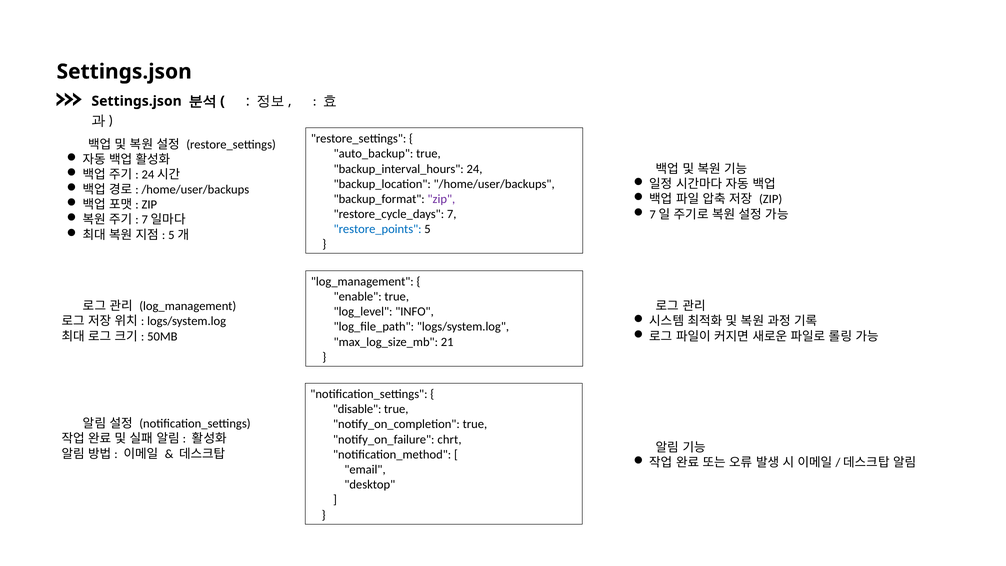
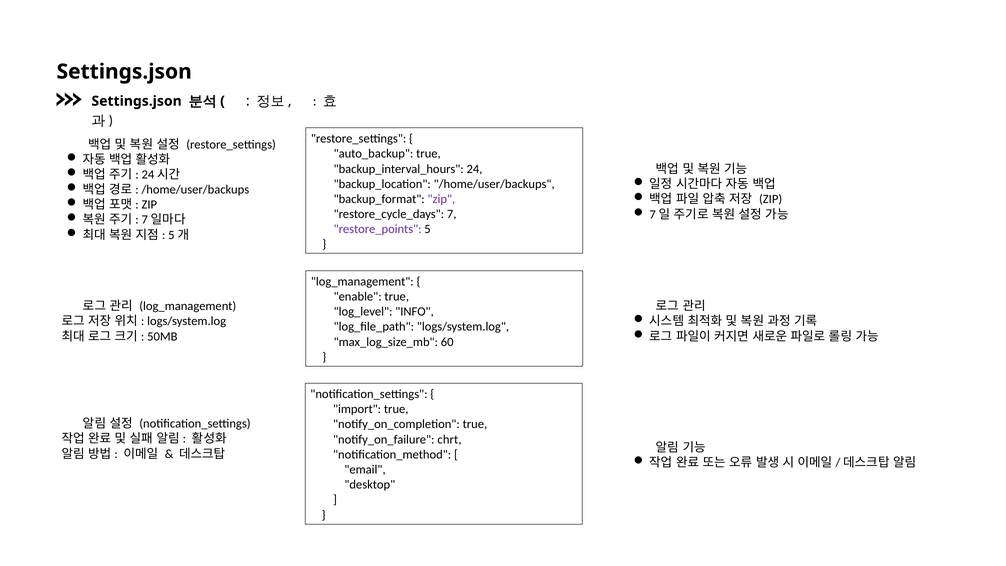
restore_points colour: blue -> purple
21: 21 -> 60
disable: disable -> import
